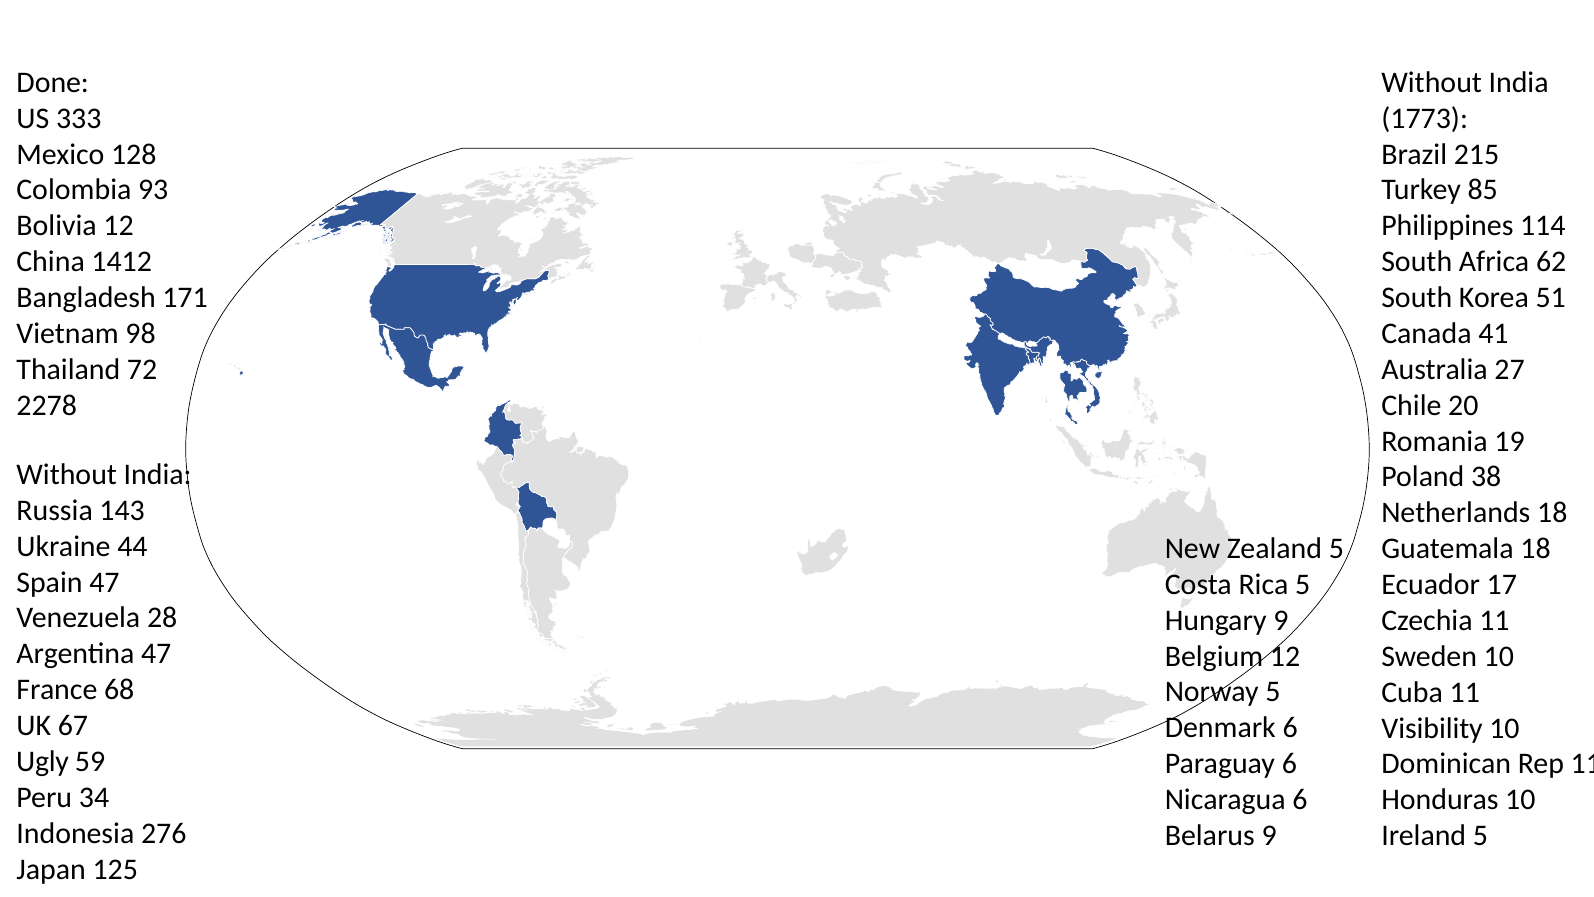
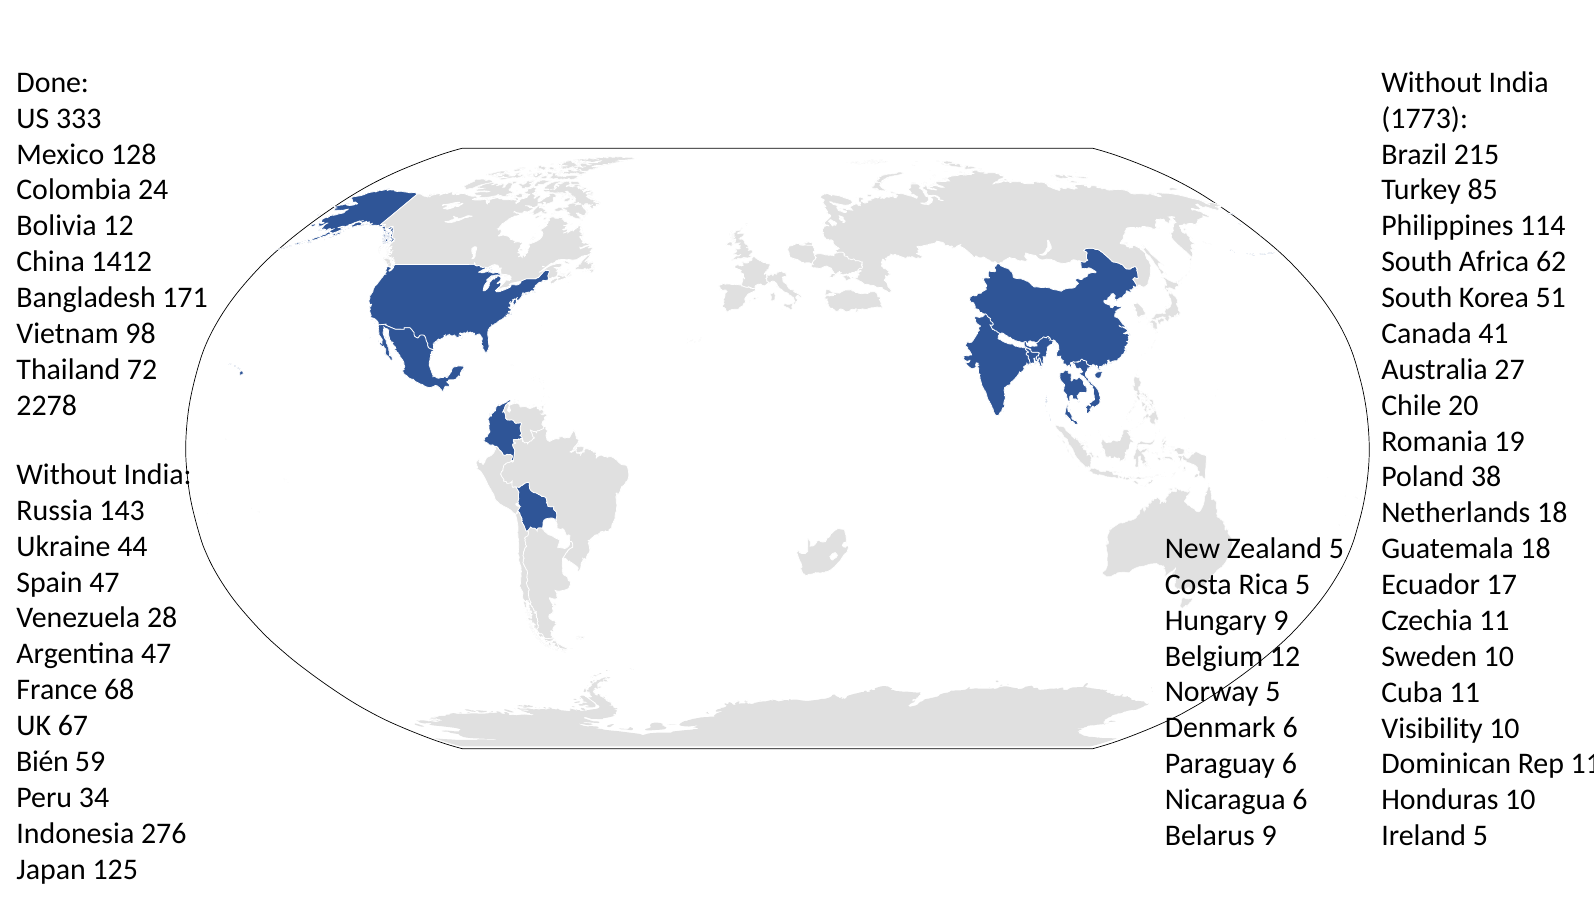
93: 93 -> 24
Ugly: Ugly -> Bién
